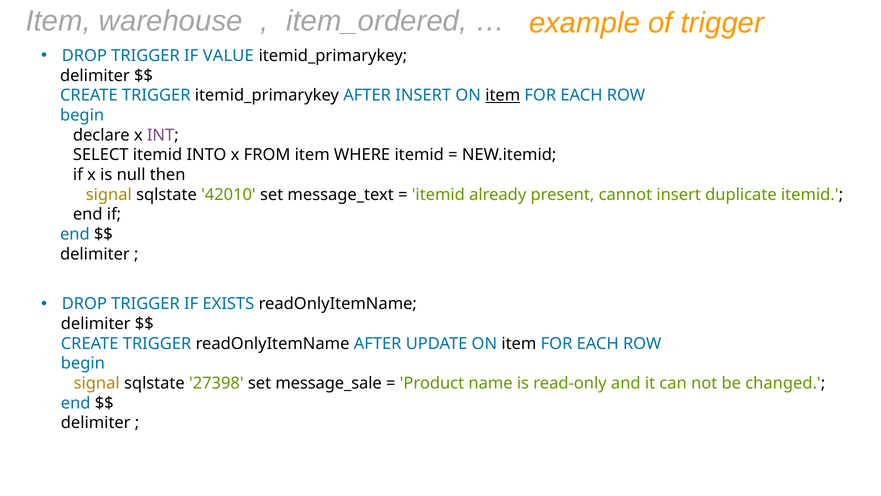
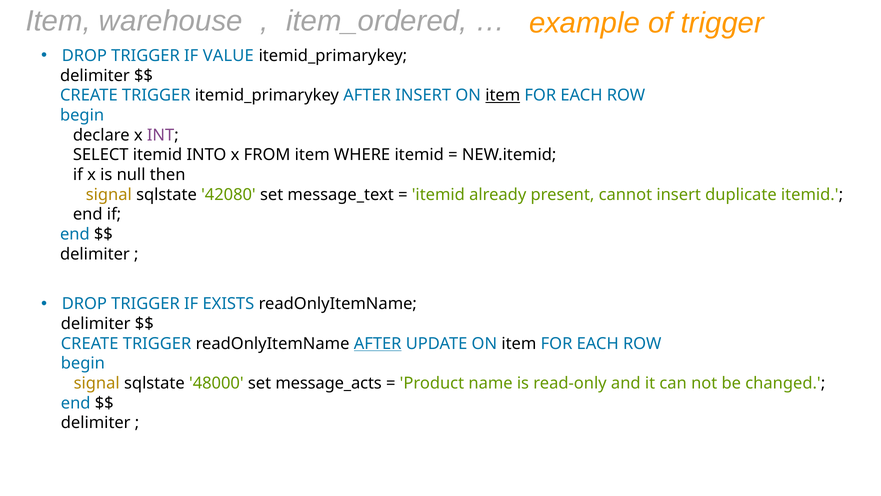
42010: 42010 -> 42080
AFTER at (378, 343) underline: none -> present
27398: 27398 -> 48000
message_sale: message_sale -> message_acts
